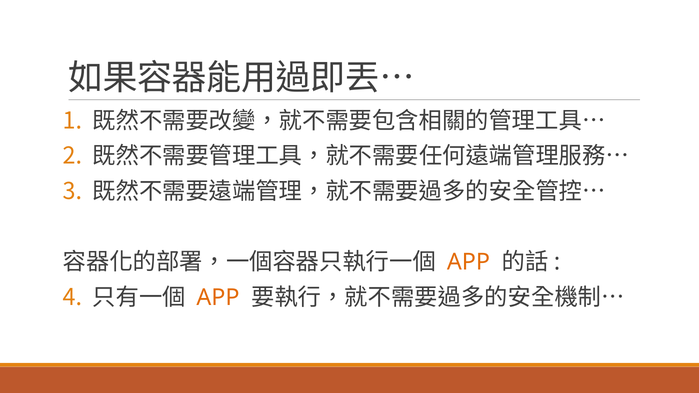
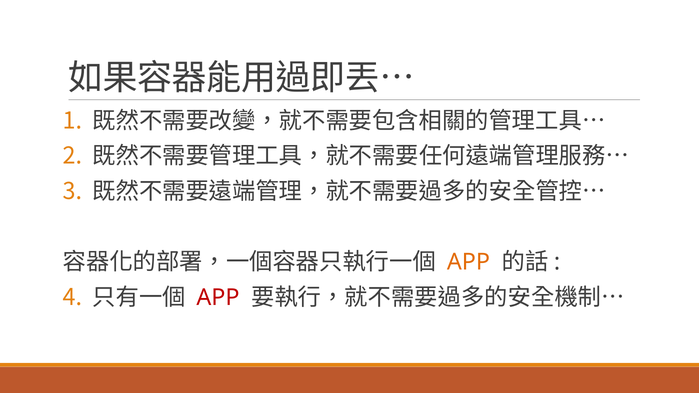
APP at (218, 298) colour: orange -> red
